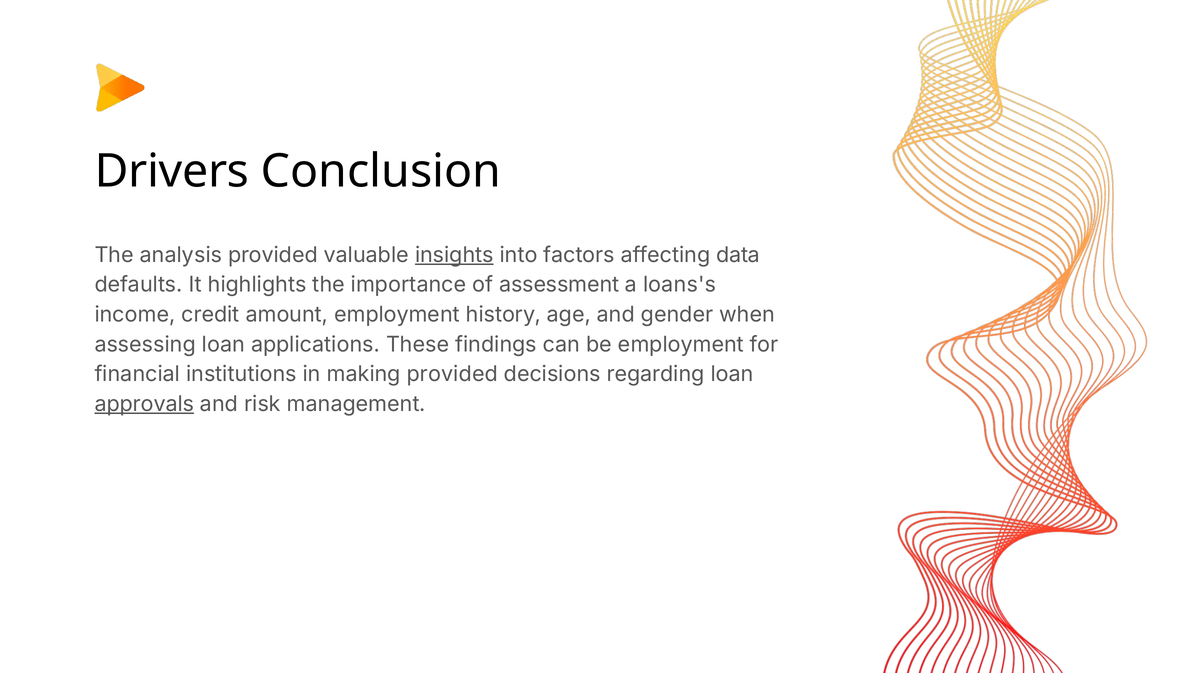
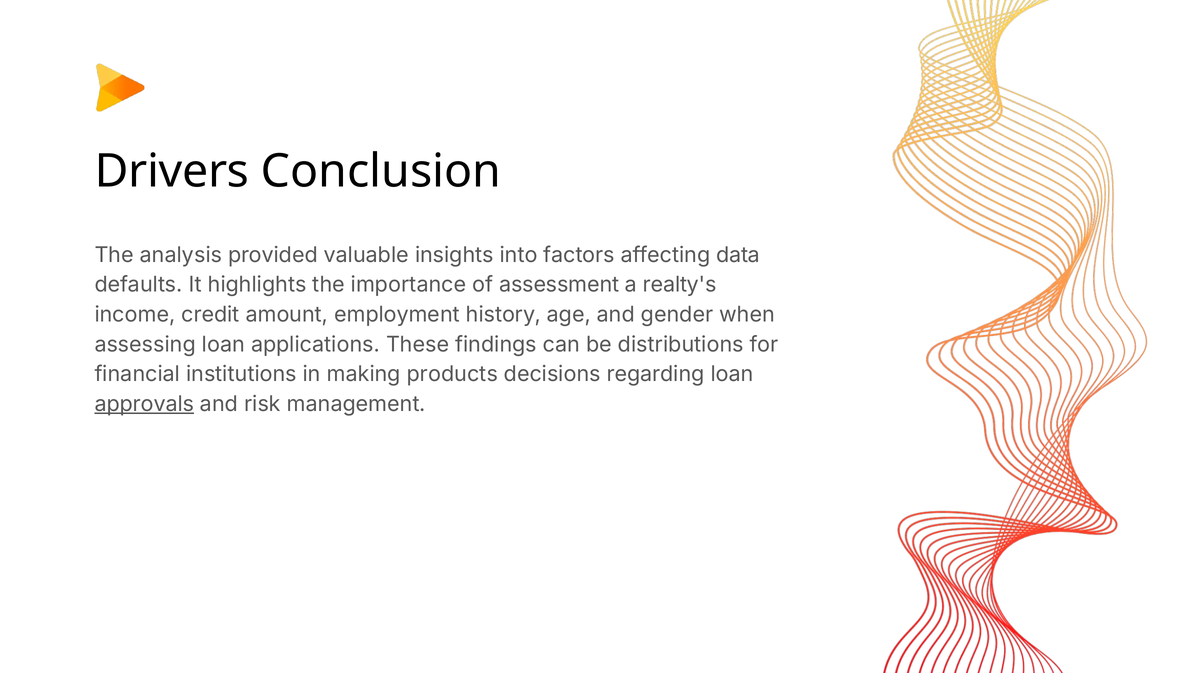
insights underline: present -> none
loans's: loans's -> realty's
be employment: employment -> distributions
making provided: provided -> products
